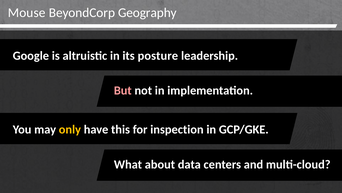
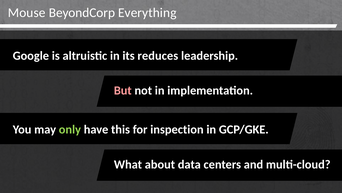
Geography: Geography -> Everything
posture: posture -> reduces
only colour: yellow -> light green
